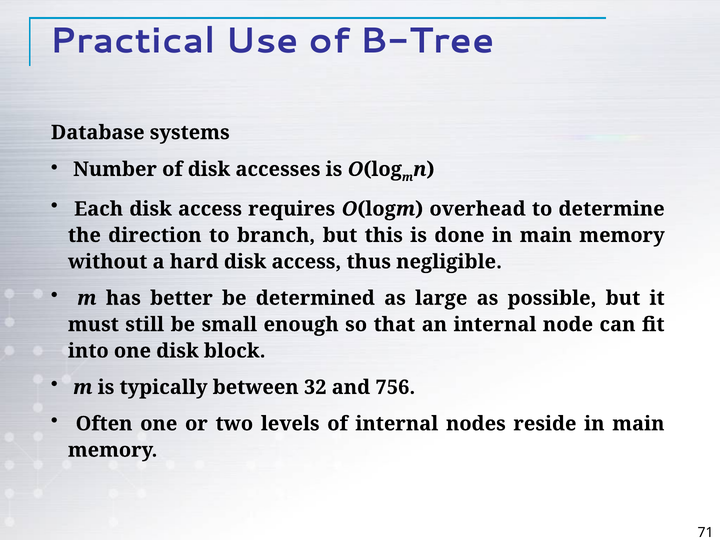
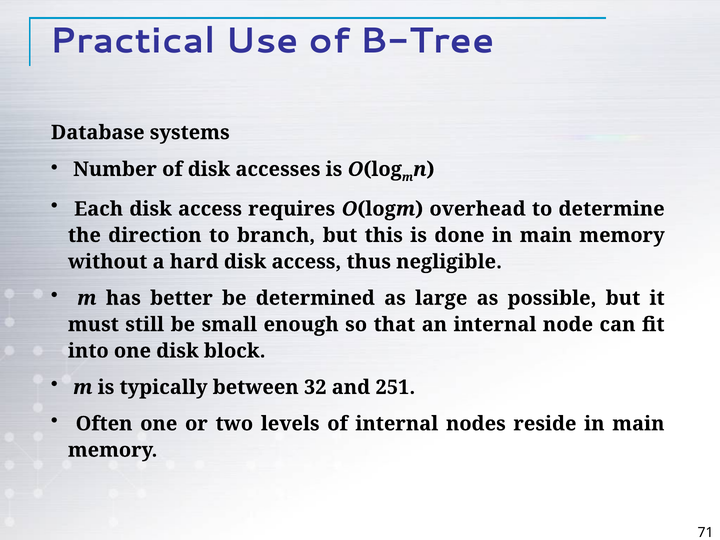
756: 756 -> 251
